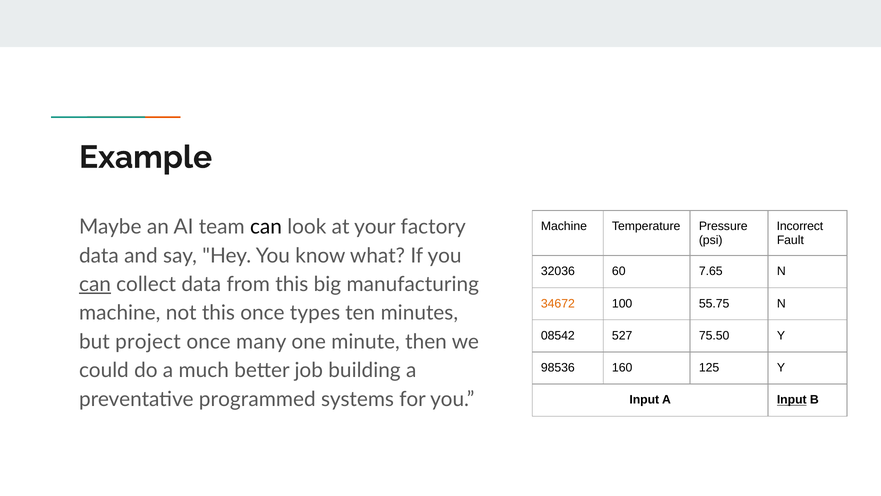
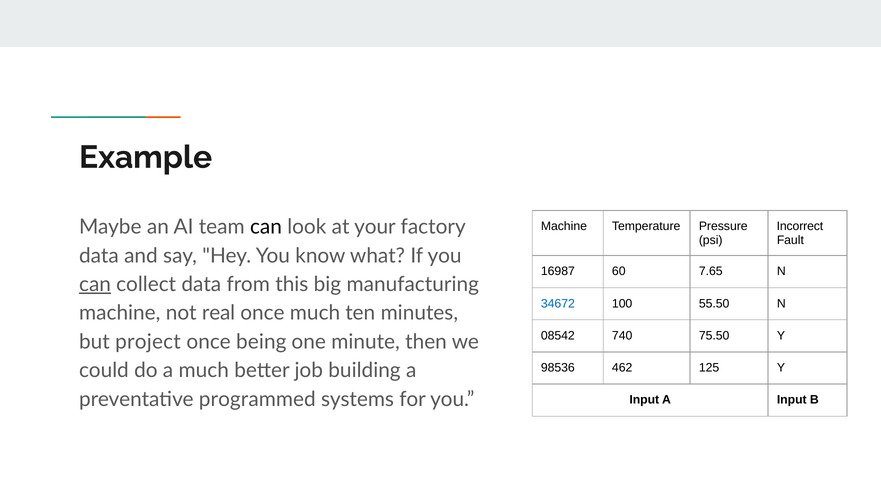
32036: 32036 -> 16987
34672 colour: orange -> blue
55.75: 55.75 -> 55.50
not this: this -> real
once types: types -> much
527: 527 -> 740
many: many -> being
160: 160 -> 462
Input at (792, 400) underline: present -> none
